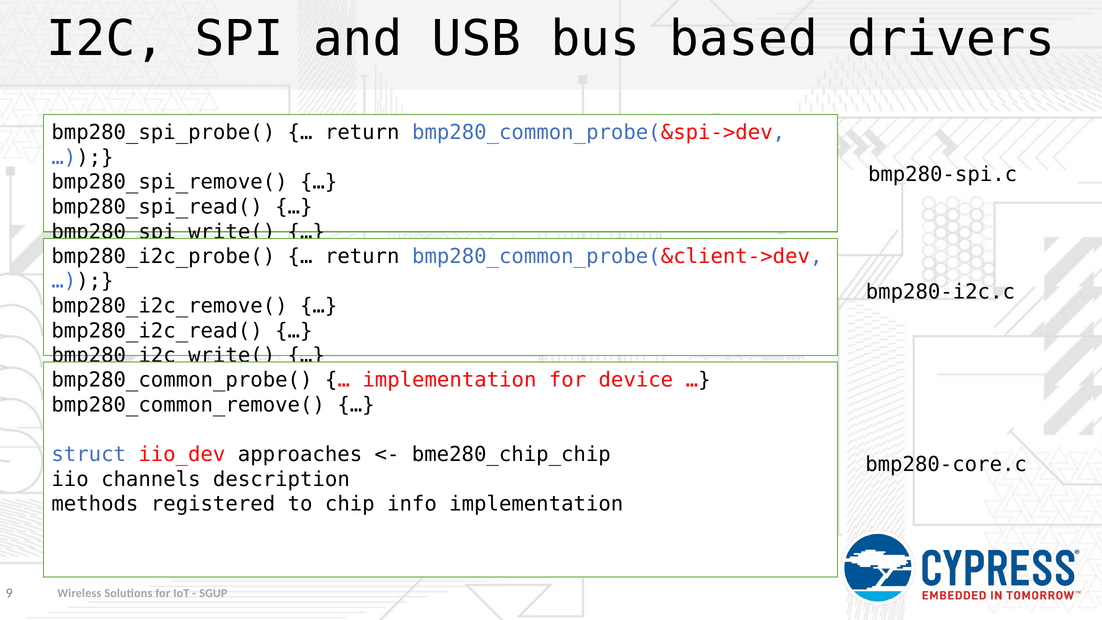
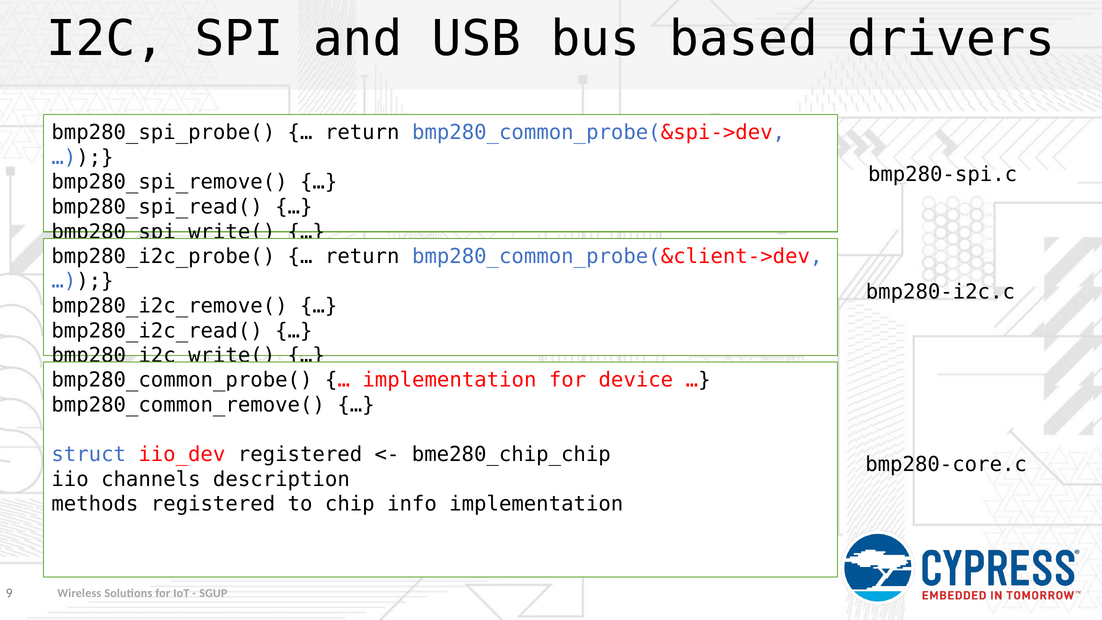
iio_dev approaches: approaches -> registered
